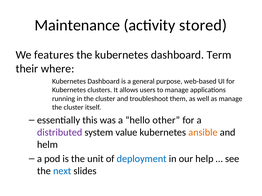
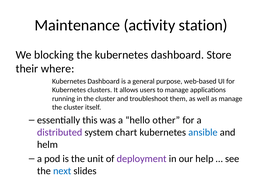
stored: stored -> station
features: features -> blocking
Term: Term -> Store
value: value -> chart
ansible colour: orange -> blue
deployment colour: blue -> purple
